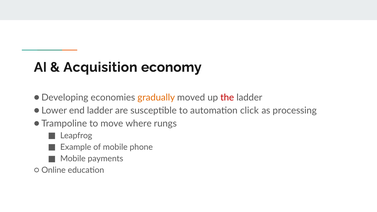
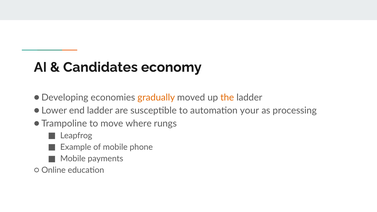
Acquisition: Acquisition -> Candidates
the colour: red -> orange
click: click -> your
